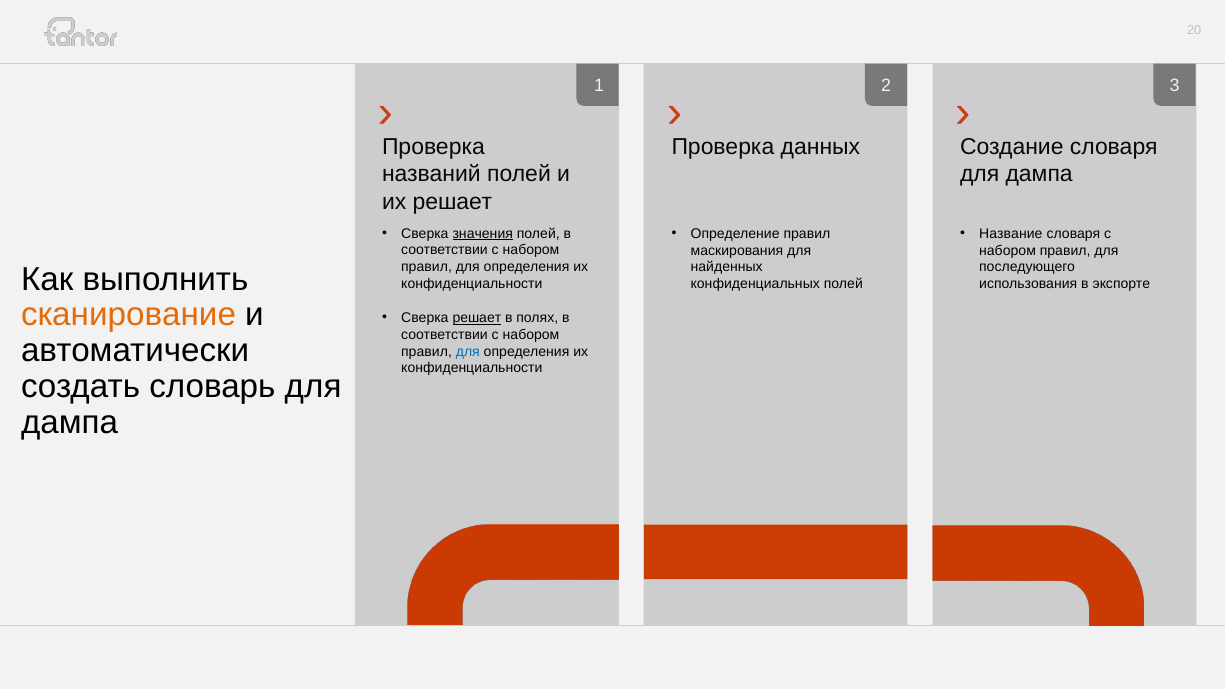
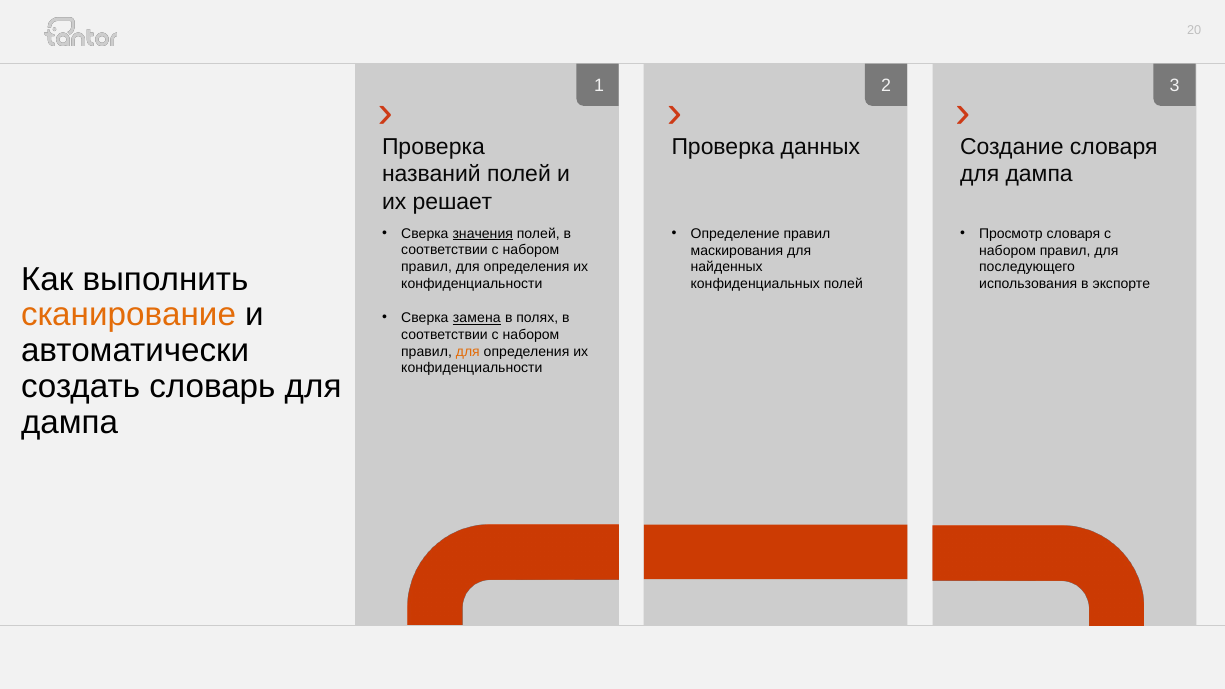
Название: Название -> Просмотр
Сверка решает: решает -> замена
для at (468, 351) colour: blue -> orange
